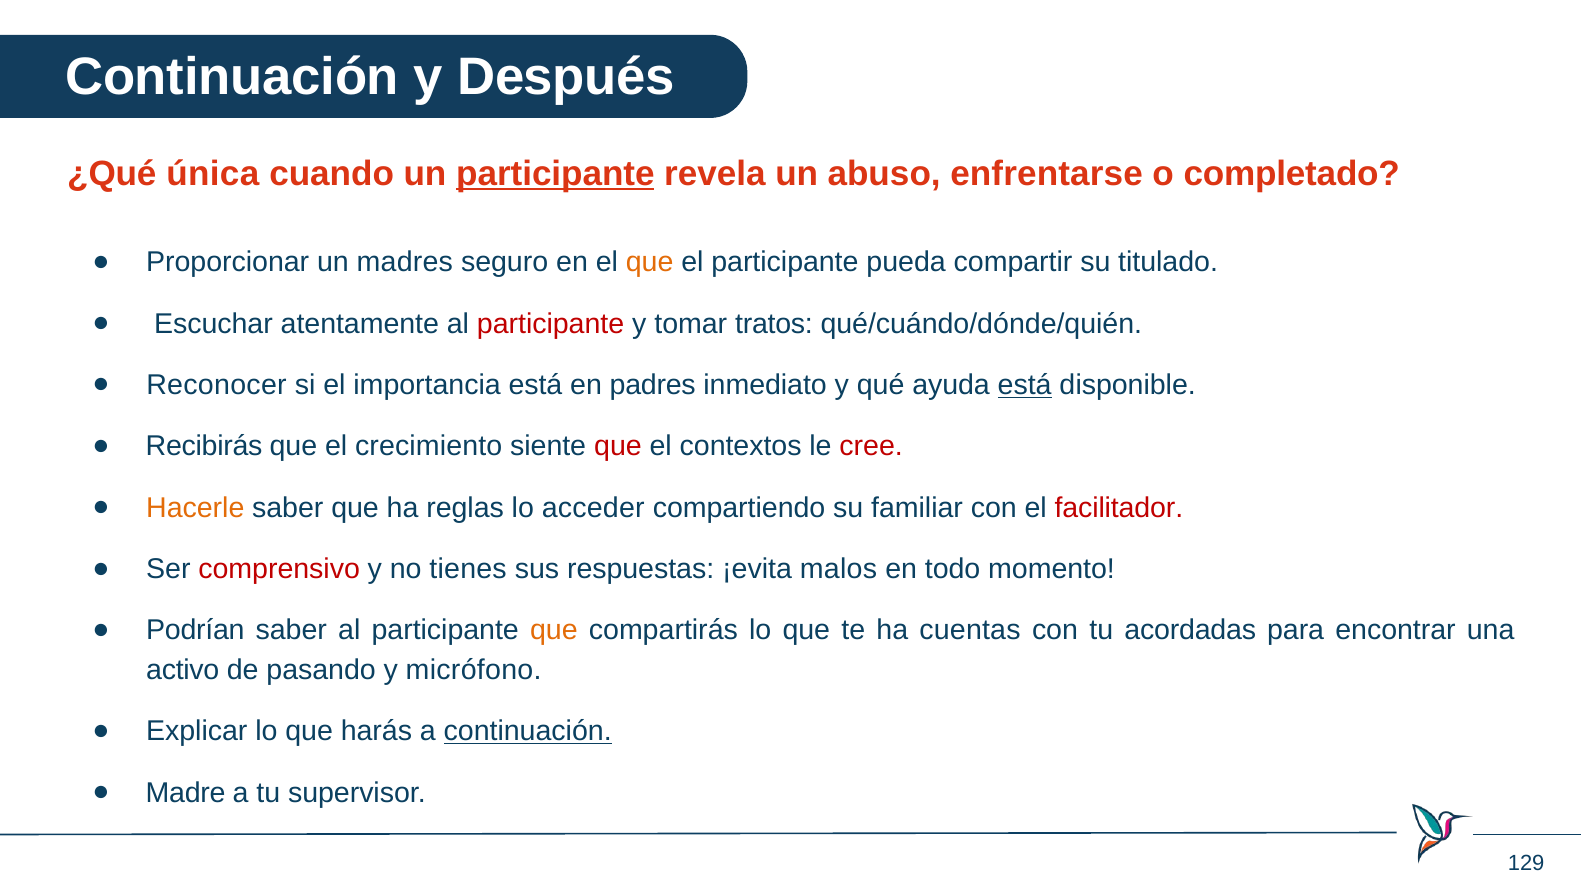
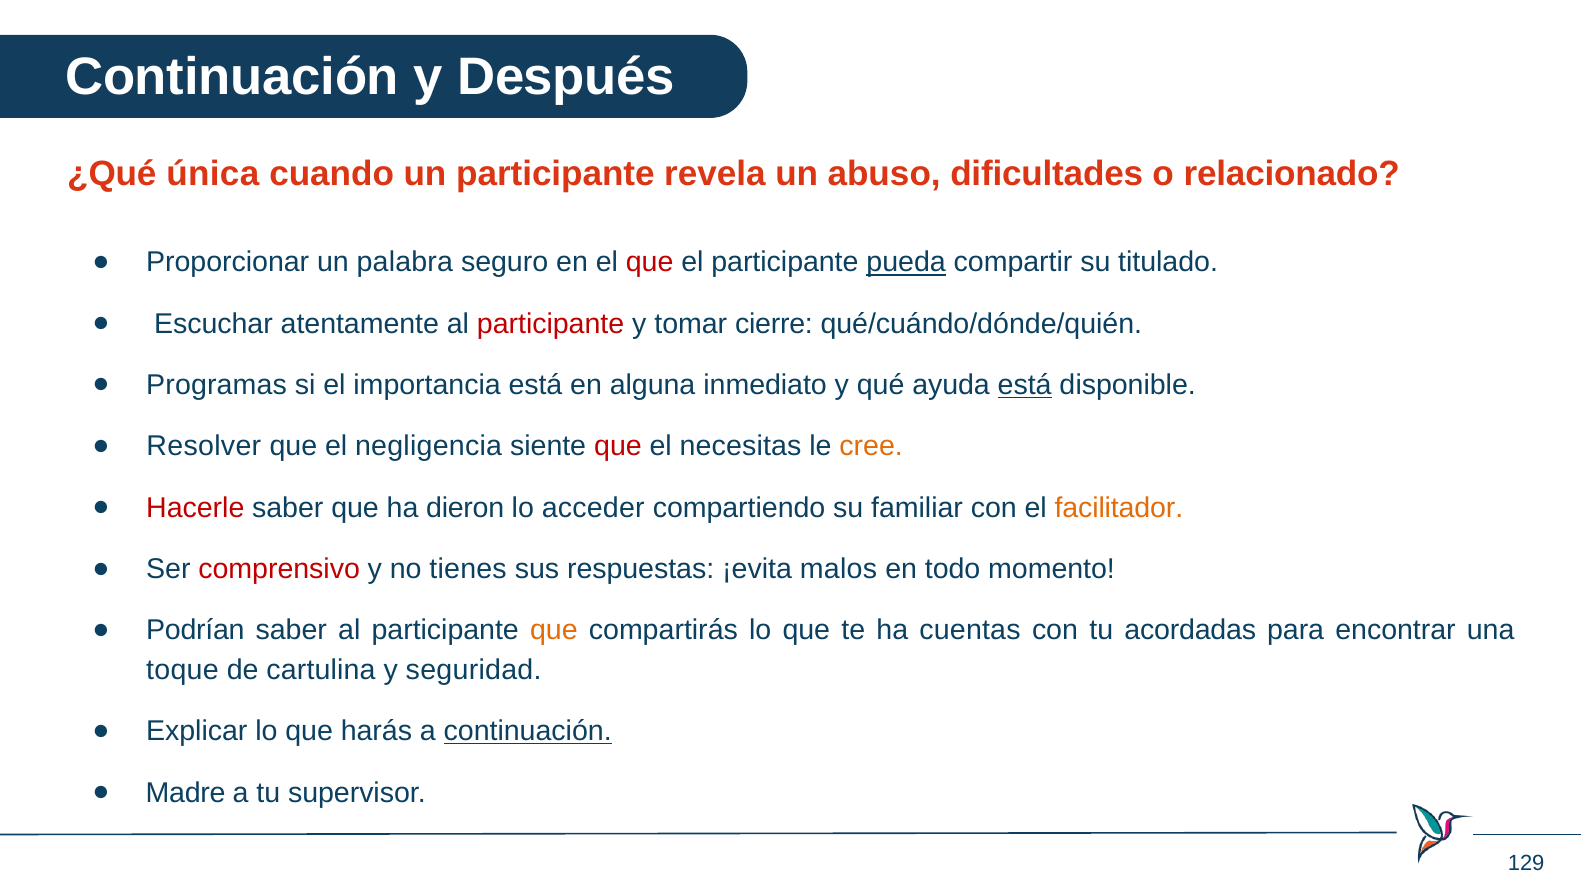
participante at (555, 174) underline: present -> none
enfrentarse: enfrentarse -> dificultades
completado: completado -> relacionado
madres: madres -> palabra
que at (650, 263) colour: orange -> red
pueda underline: none -> present
tratos: tratos -> cierre
Reconocer: Reconocer -> Programas
padres: padres -> alguna
Recibirás: Recibirás -> Resolver
crecimiento: crecimiento -> negligencia
contextos: contextos -> necesitas
cree colour: red -> orange
Hacerle colour: orange -> red
reglas: reglas -> dieron
facilitador colour: red -> orange
activo: activo -> toque
pasando: pasando -> cartulina
micrófono: micrófono -> seguridad
